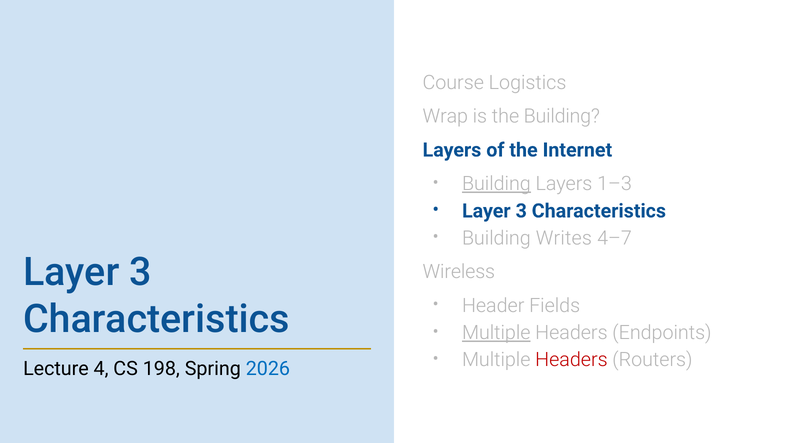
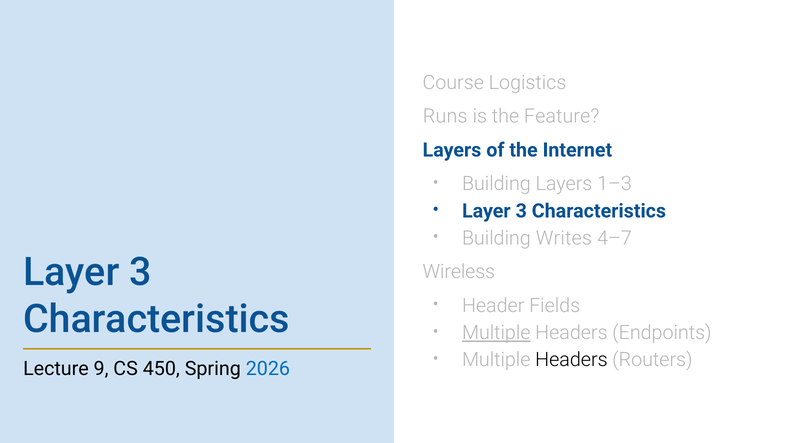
Wrap: Wrap -> Runs
the Building: Building -> Feature
Building at (496, 184) underline: present -> none
Headers at (571, 360) colour: red -> black
4: 4 -> 9
198: 198 -> 450
